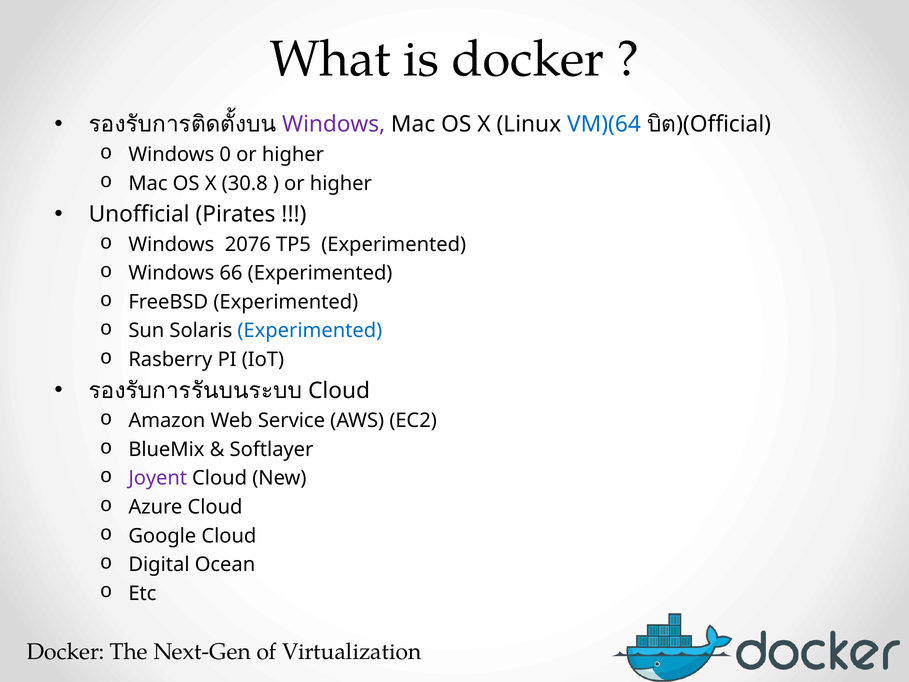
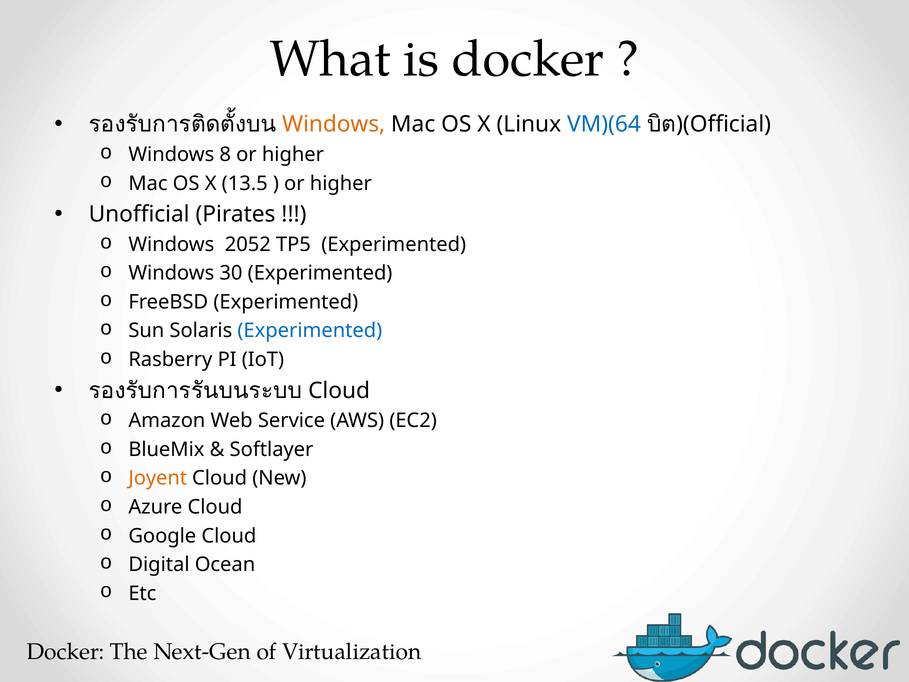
Windows at (334, 124) colour: purple -> orange
0: 0 -> 8
30.8: 30.8 -> 13.5
2076: 2076 -> 2052
66: 66 -> 30
Joyent colour: purple -> orange
